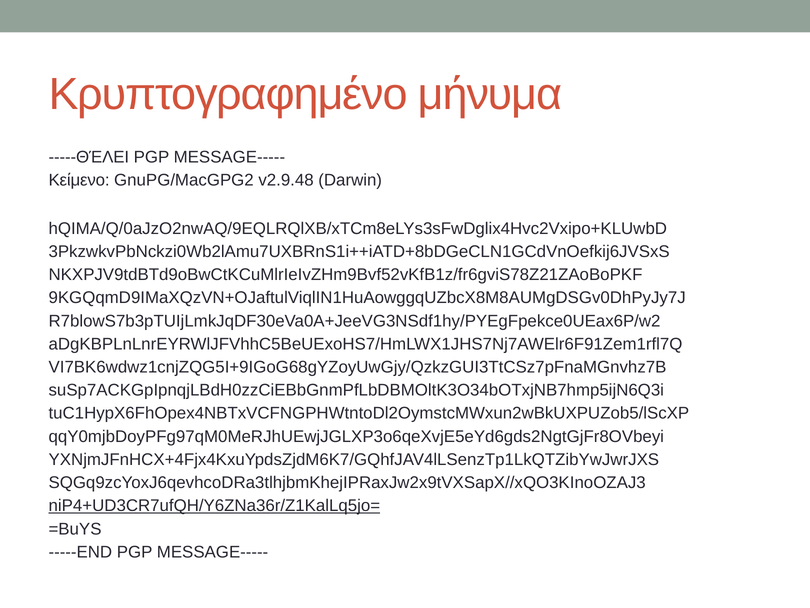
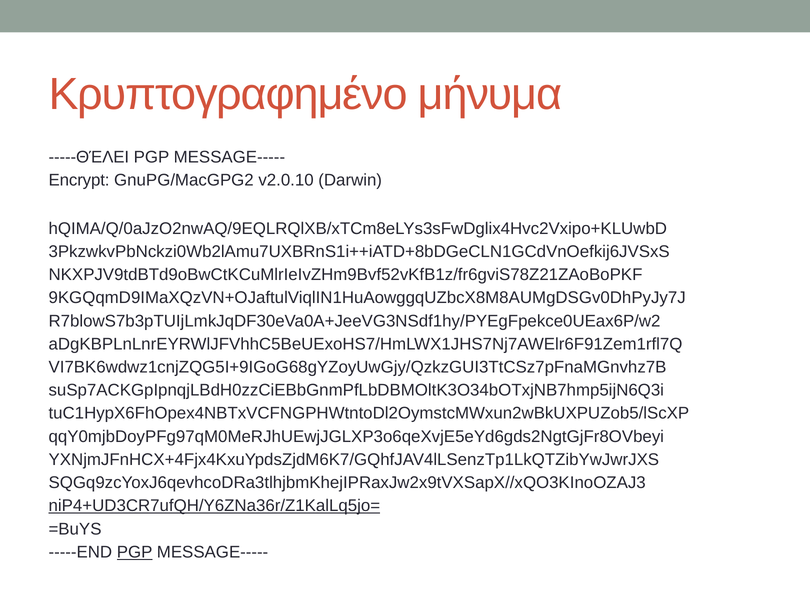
Κείμενο: Κείμενο -> Encrypt
v2.9.48: v2.9.48 -> v2.0.10
PGP at (135, 552) underline: none -> present
